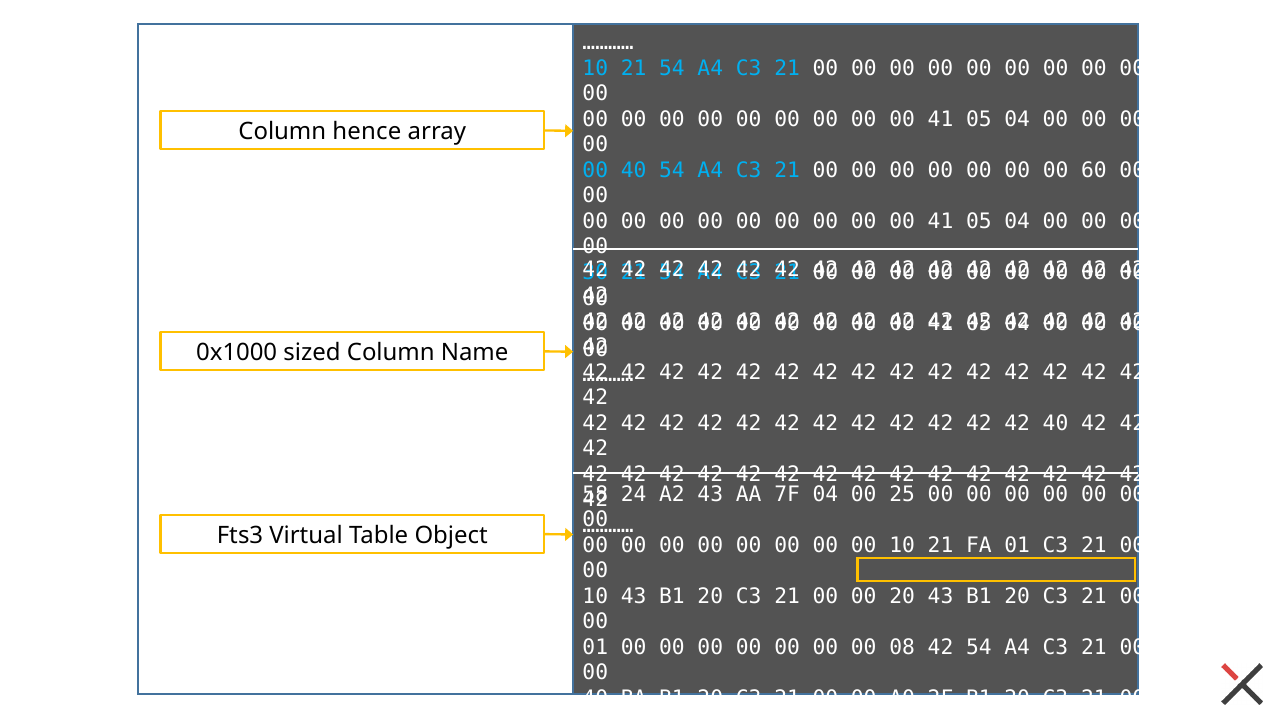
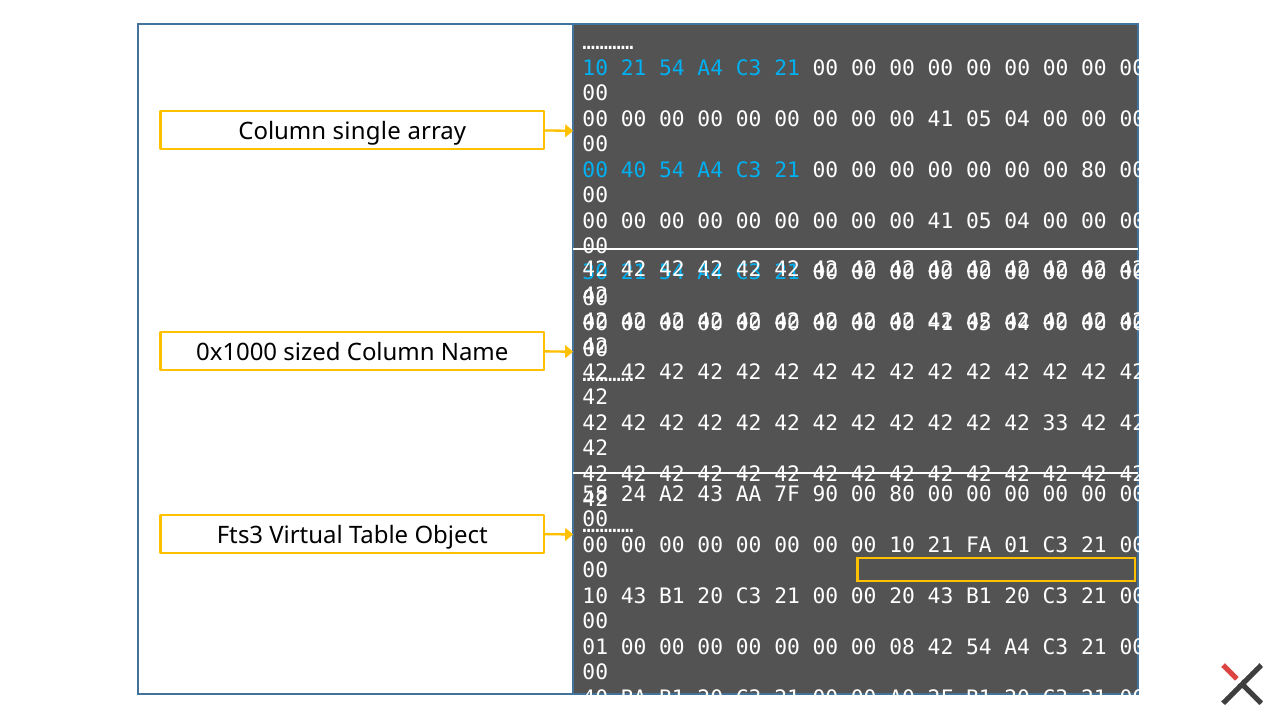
hence: hence -> single
00 00 60: 60 -> 80
42 40: 40 -> 33
7F 04: 04 -> 90
25 at (902, 494): 25 -> 80
